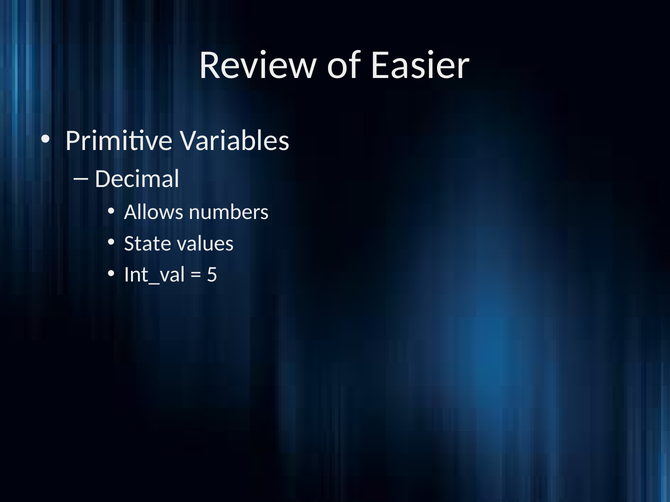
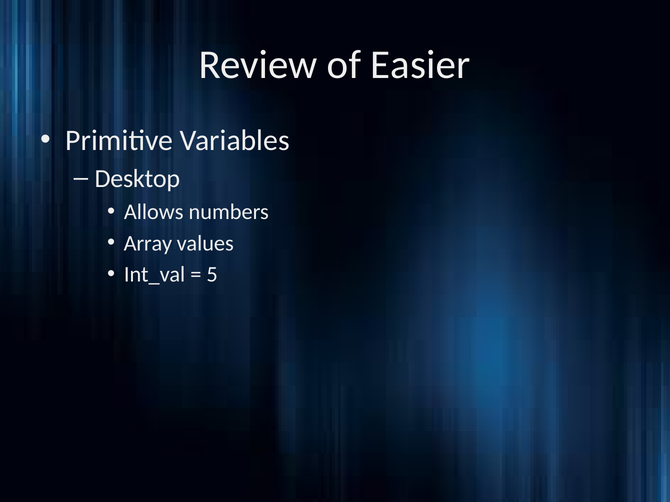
Decimal: Decimal -> Desktop
State: State -> Array
